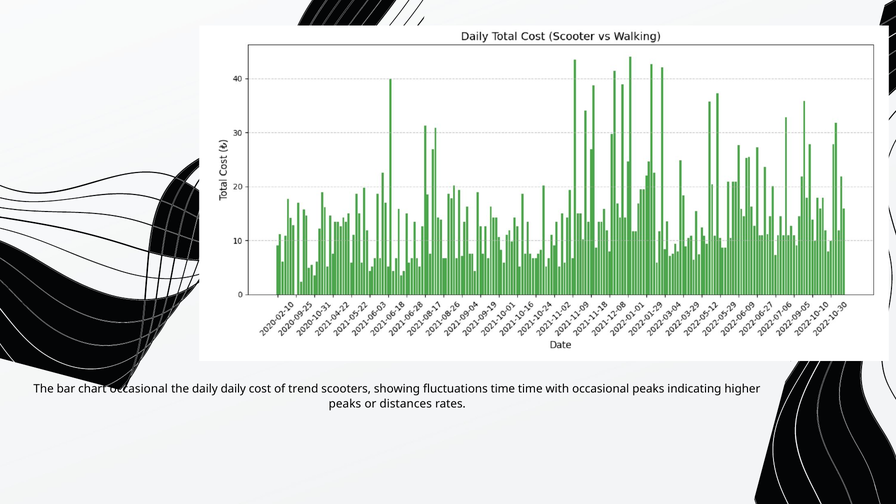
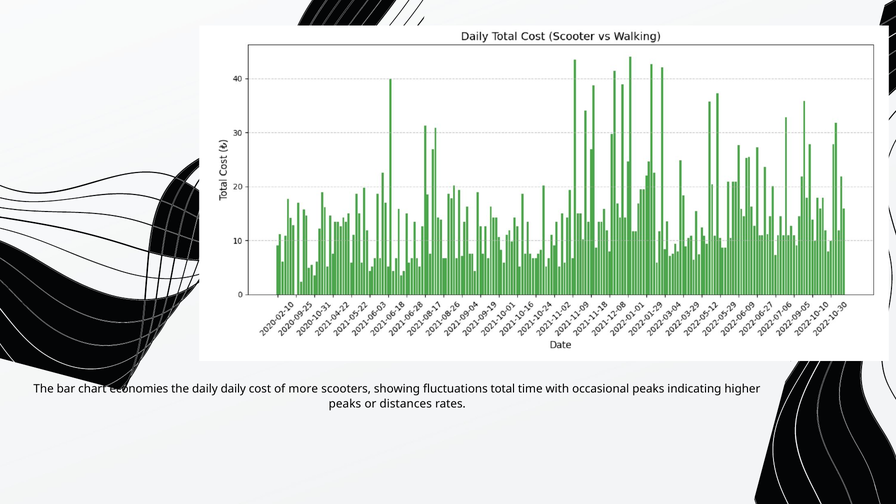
chart occasional: occasional -> economies
trend: trend -> more
fluctuations time: time -> total
